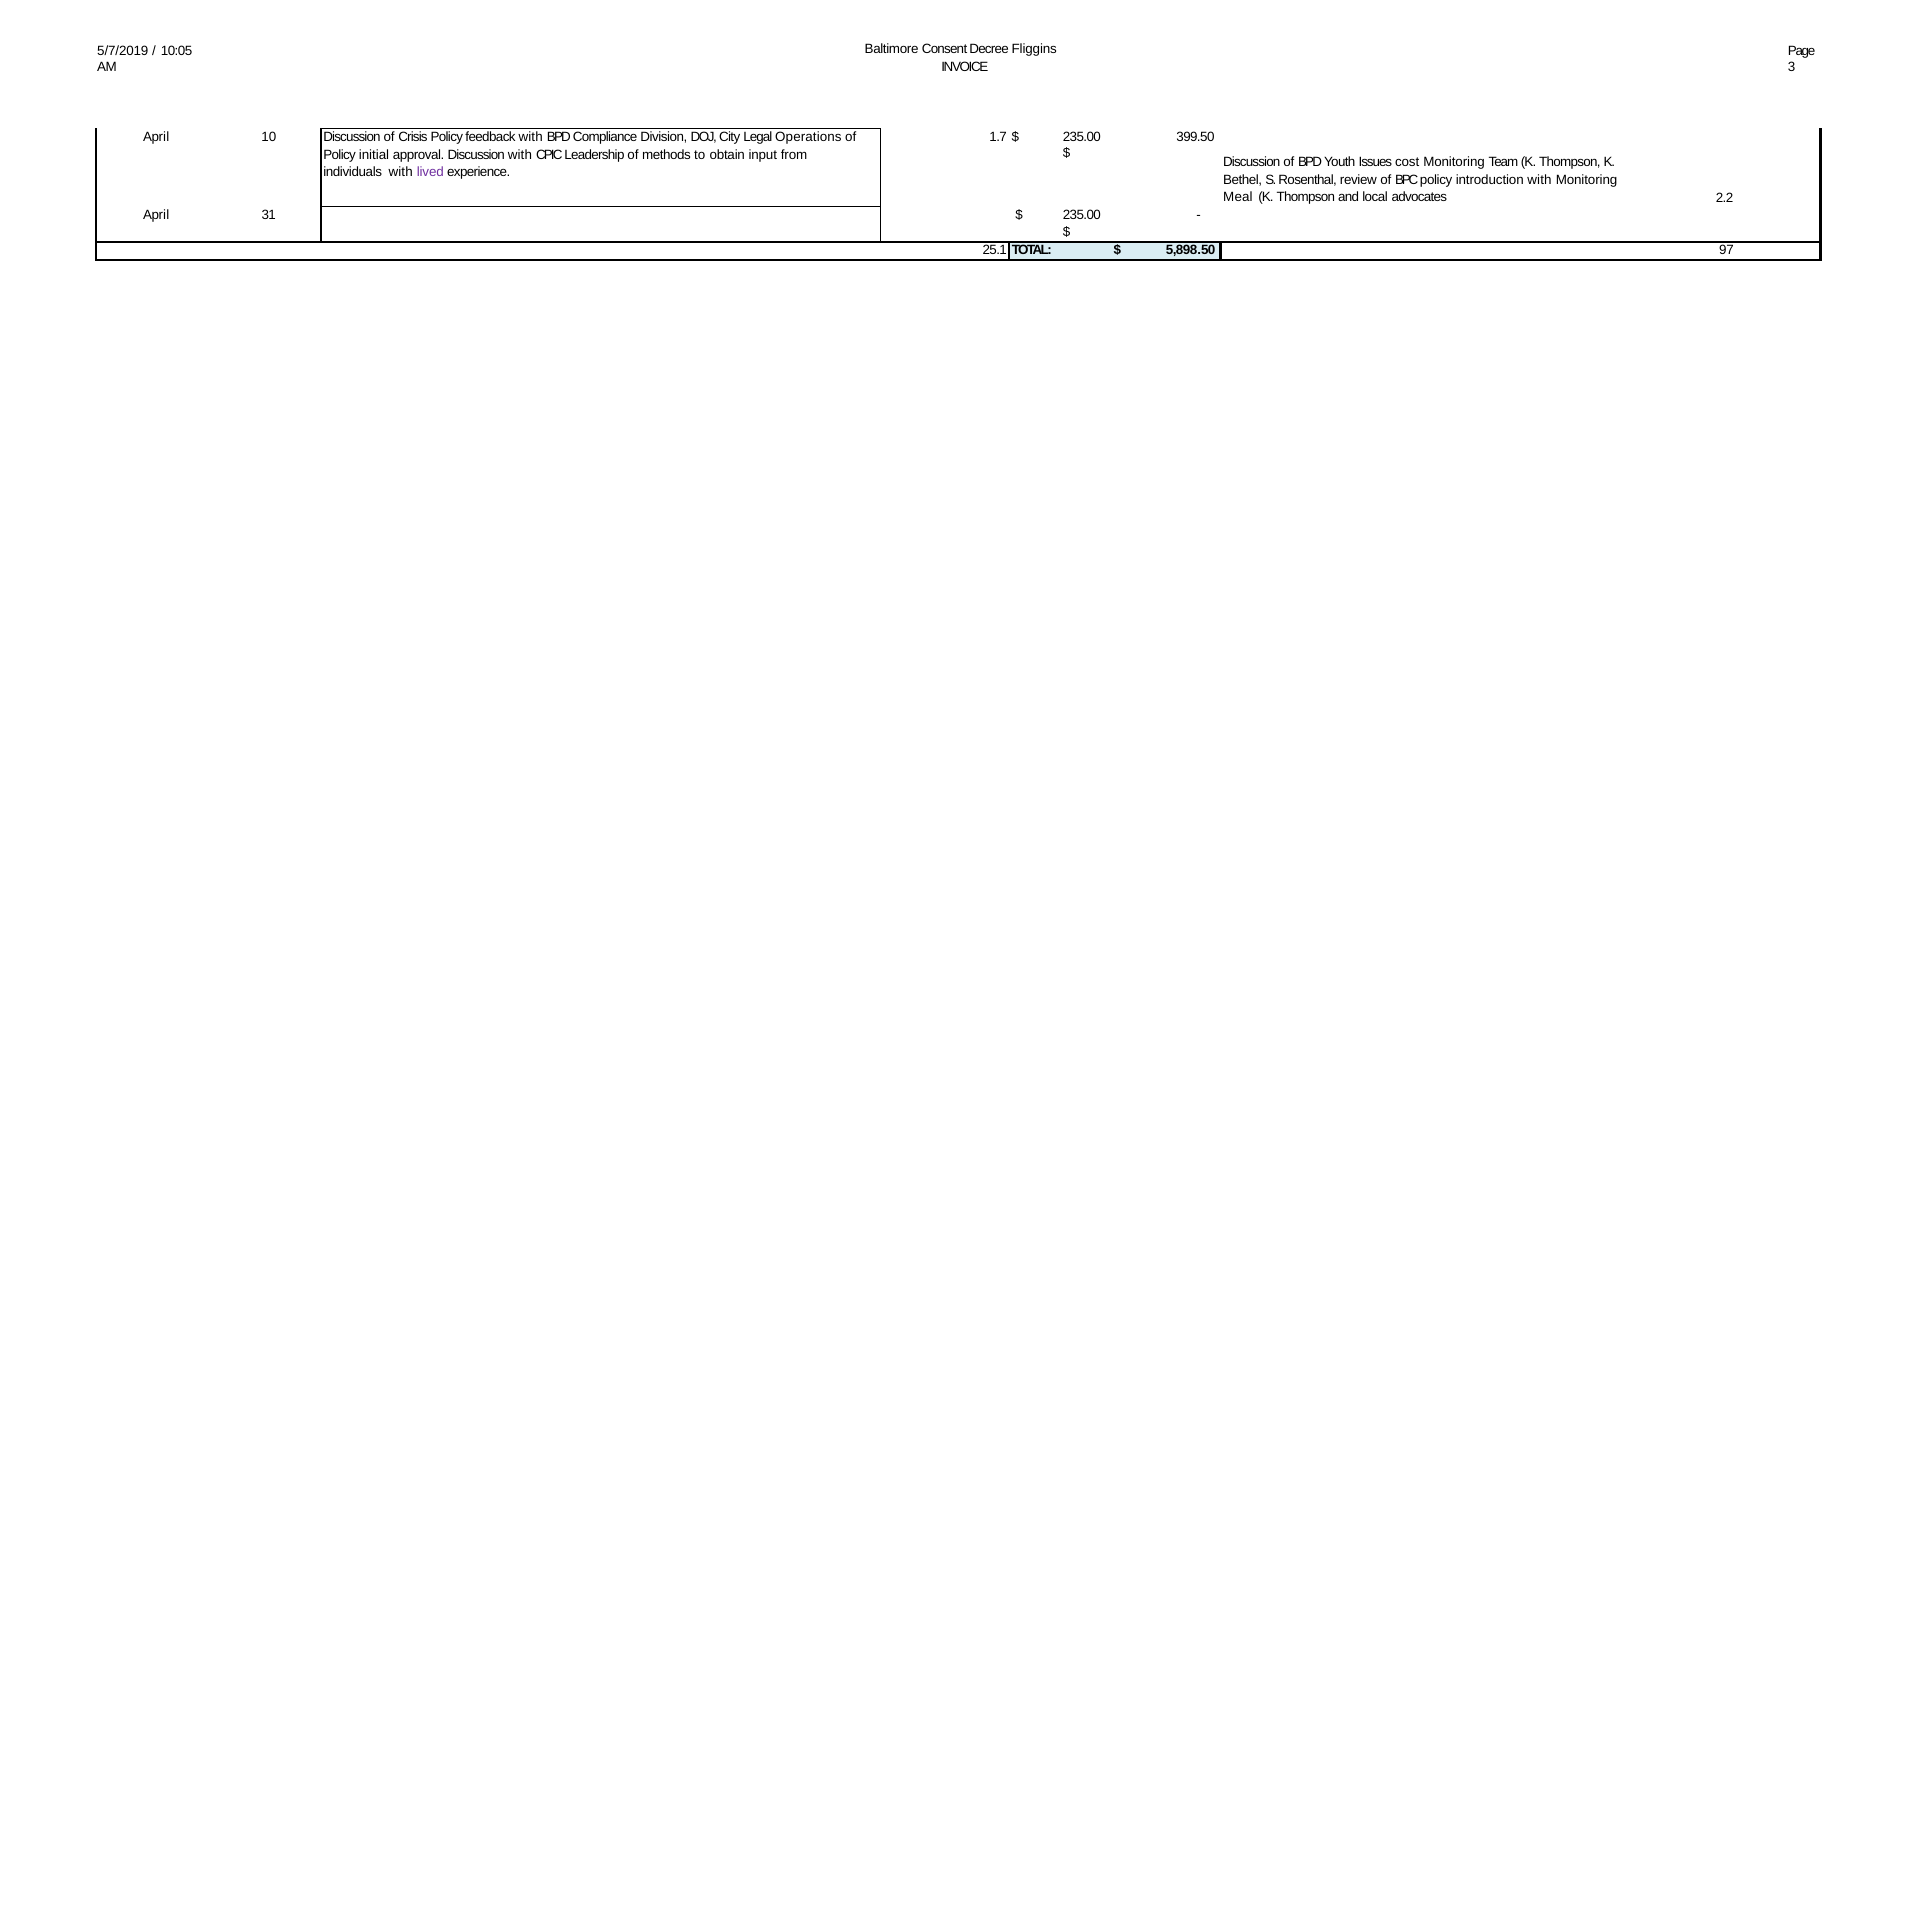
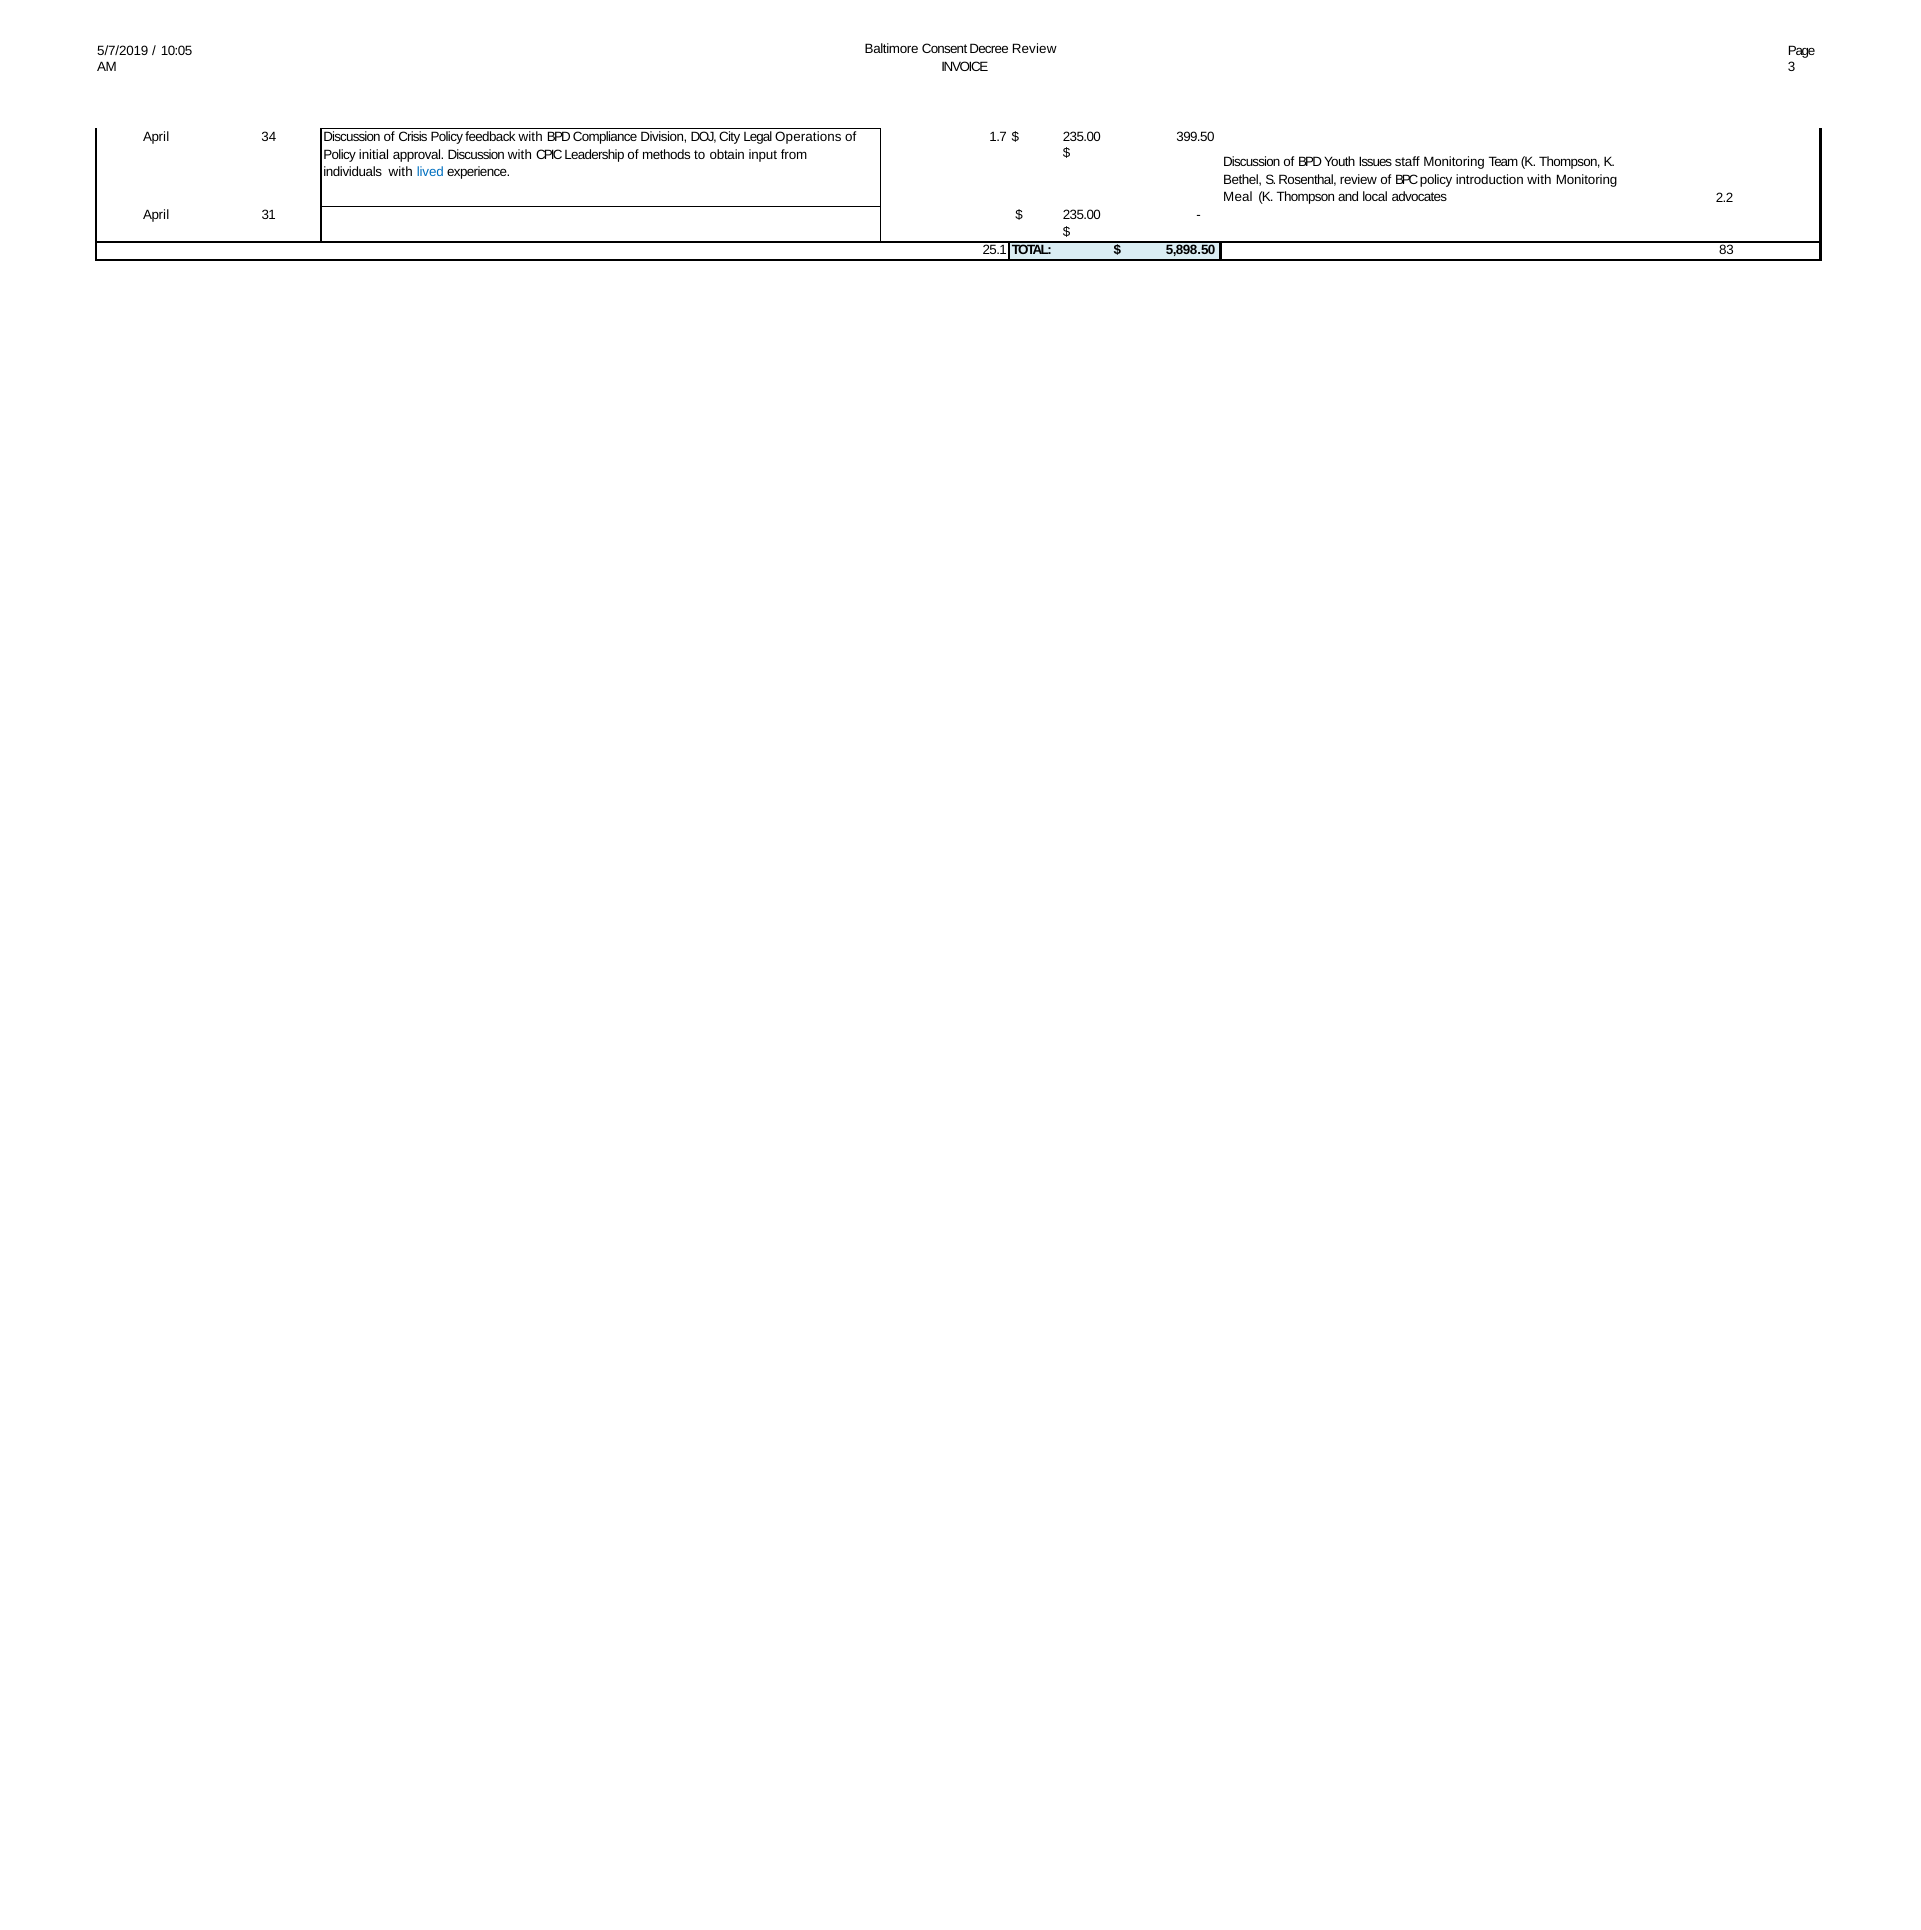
Decree Fliggins: Fliggins -> Review
10: 10 -> 34
cost: cost -> staff
lived colour: purple -> blue
97: 97 -> 83
